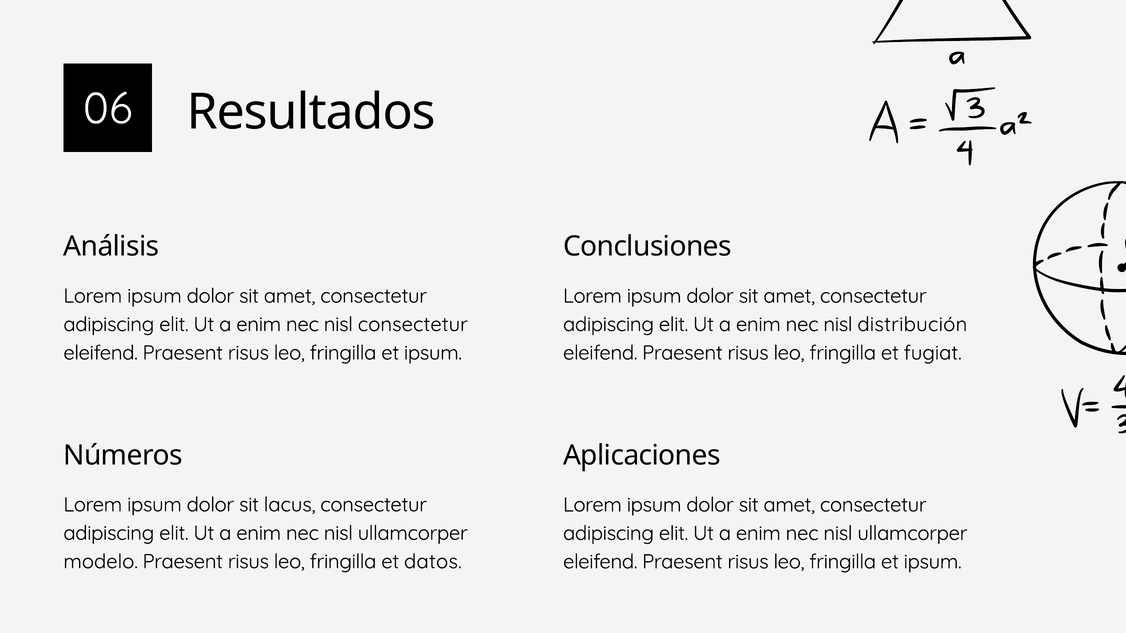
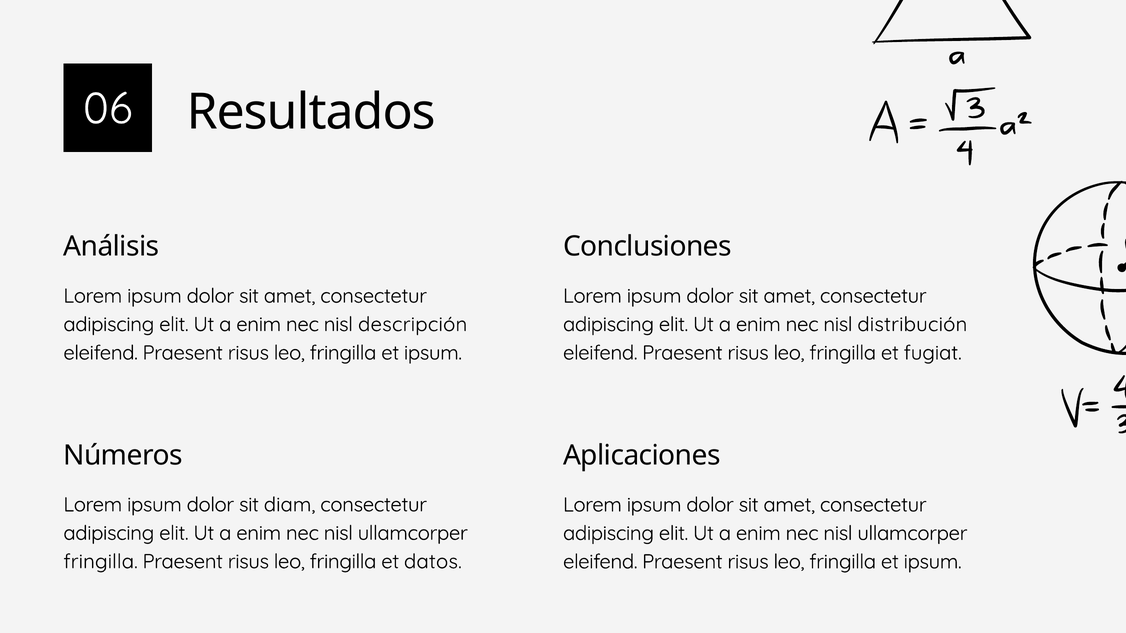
nisl consectetur: consectetur -> descripción
lacus: lacus -> diam
modelo at (101, 562): modelo -> fringilla
